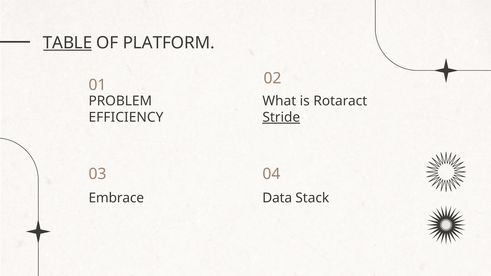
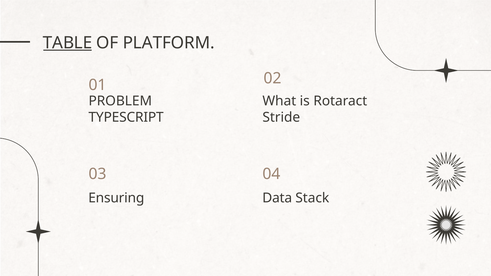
EFFICIENCY: EFFICIENCY -> TYPESCRIPT
Stride underline: present -> none
Embrace: Embrace -> Ensuring
